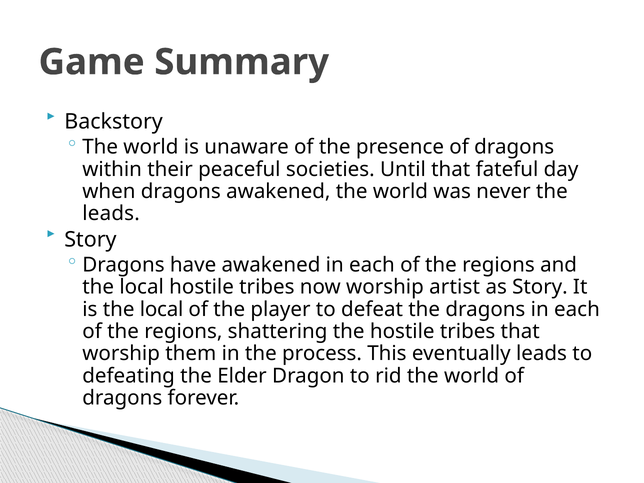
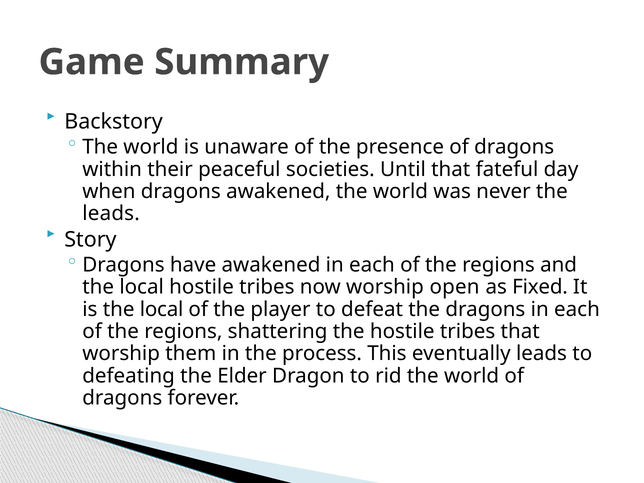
artist: artist -> open
as Story: Story -> Fixed
